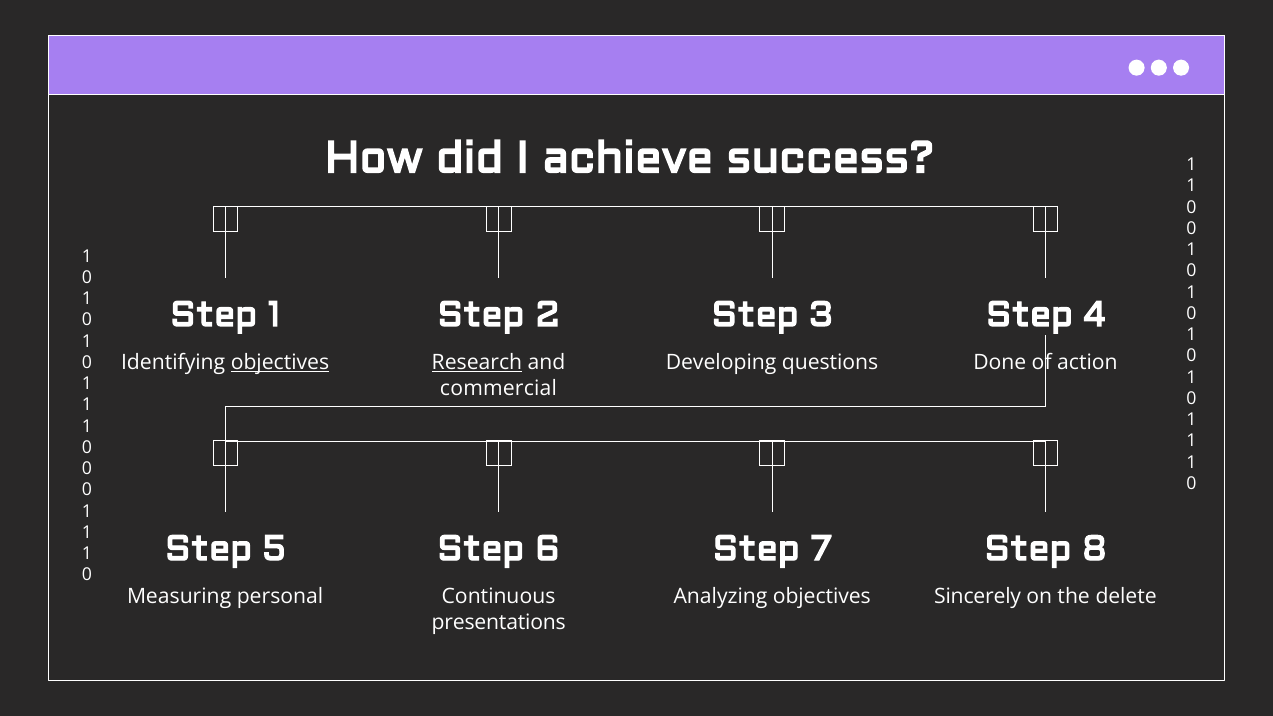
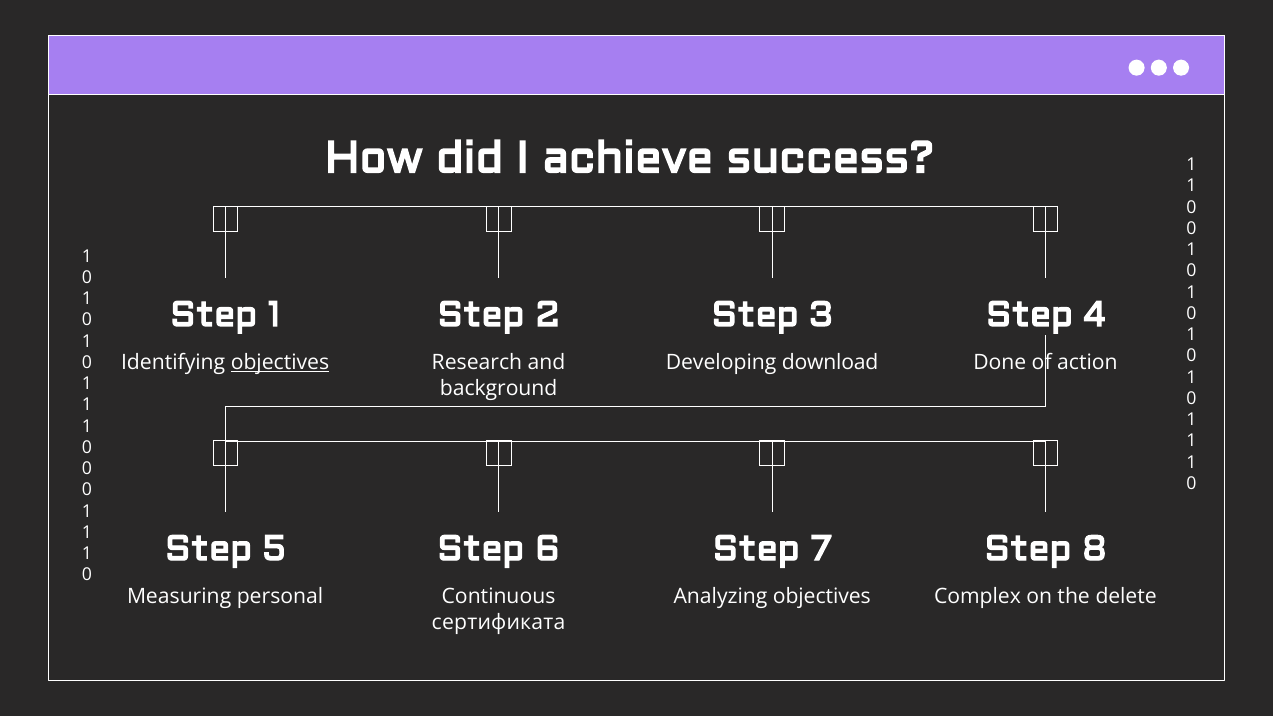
Research underline: present -> none
questions: questions -> download
commercial: commercial -> background
Sincerely: Sincerely -> Complex
presentations: presentations -> сертификата
